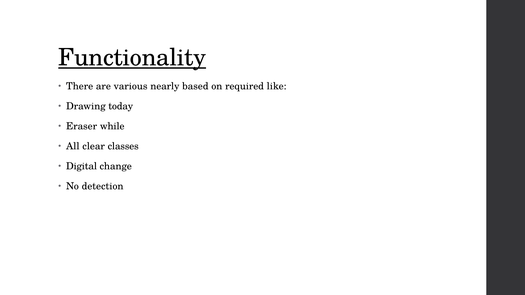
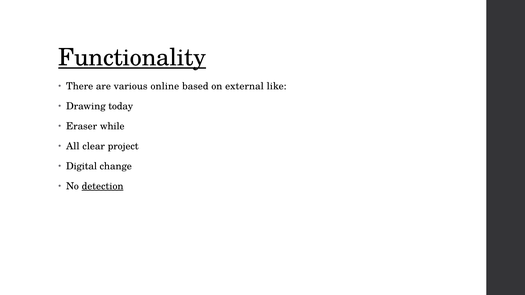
nearly: nearly -> online
required: required -> external
classes: classes -> project
detection underline: none -> present
